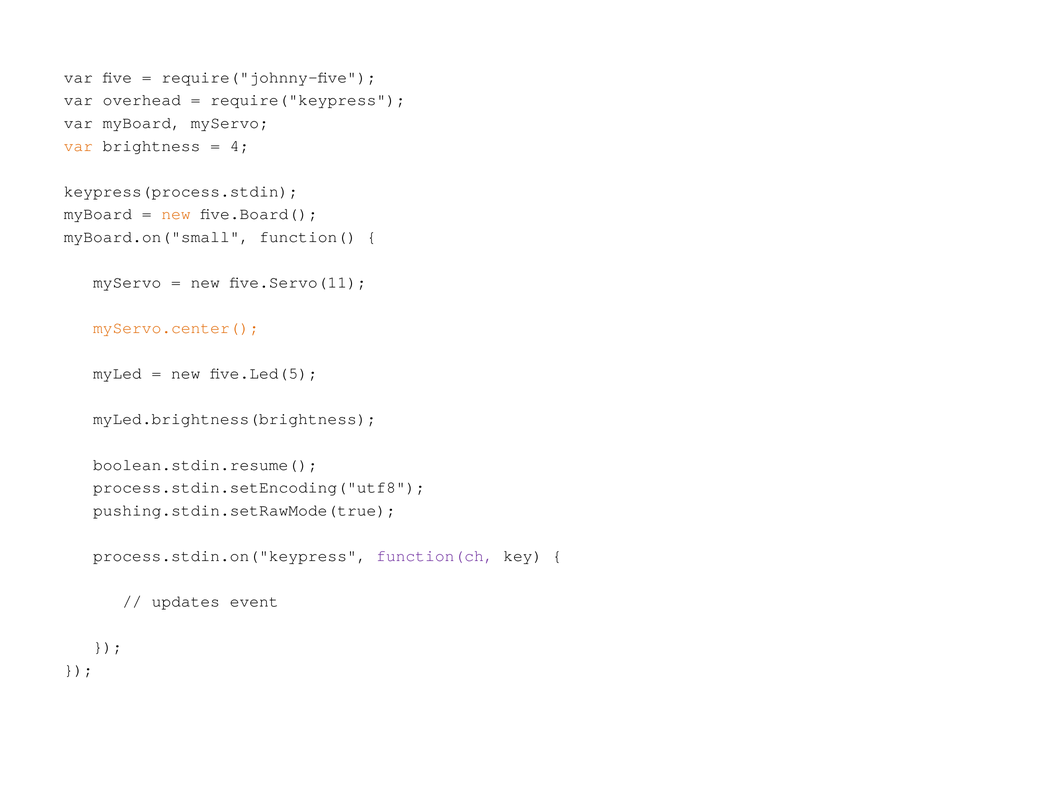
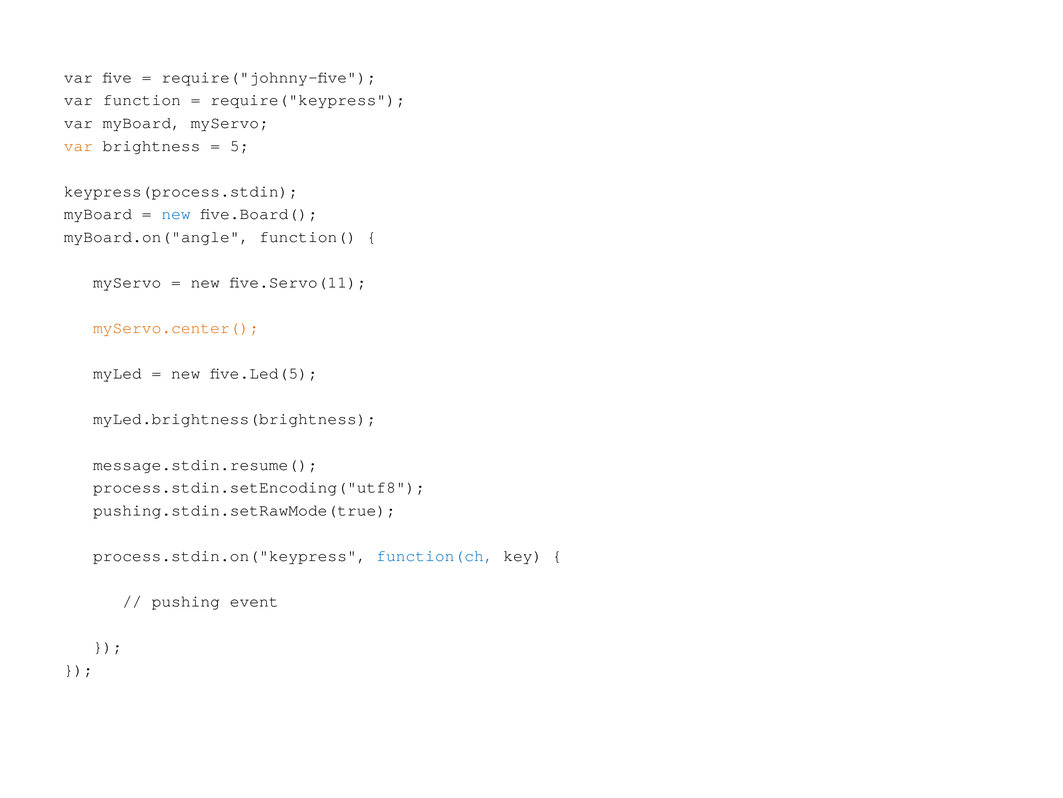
overhead: overhead -> function
4: 4 -> 5
new at (176, 214) colour: orange -> blue
myBoard.on("small: myBoard.on("small -> myBoard.on("angle
boolean.stdin.resume(: boolean.stdin.resume( -> message.stdin.resume(
function(ch colour: purple -> blue
updates: updates -> pushing
